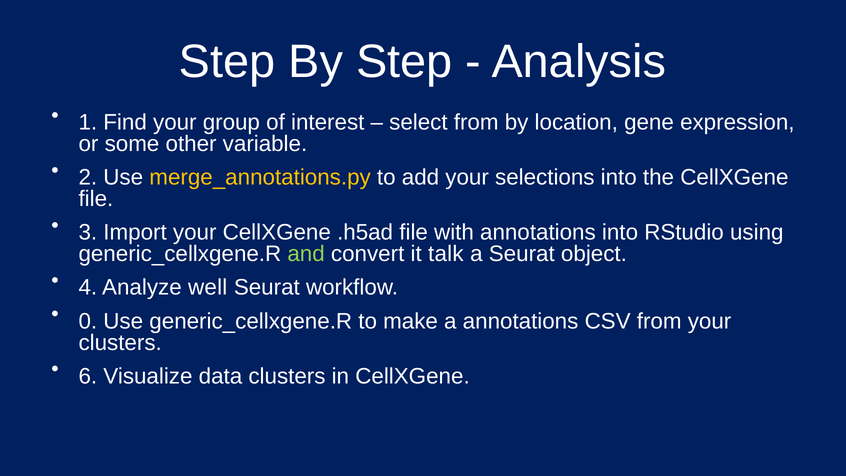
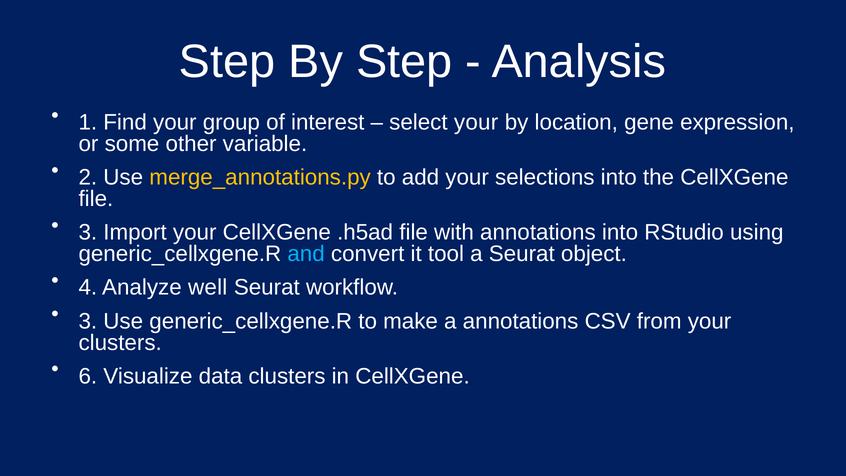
select from: from -> your
and colour: light green -> light blue
talk: talk -> tool
0 at (88, 321): 0 -> 3
